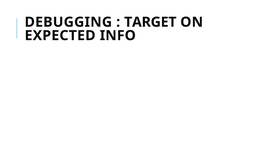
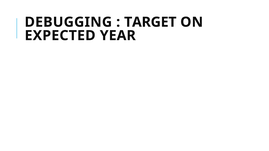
INFO: INFO -> YEAR
